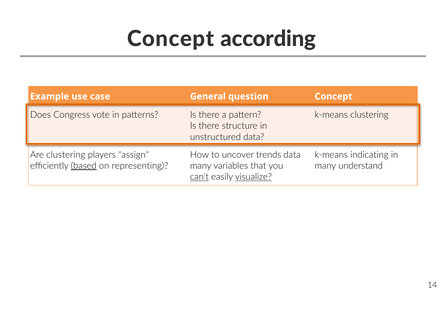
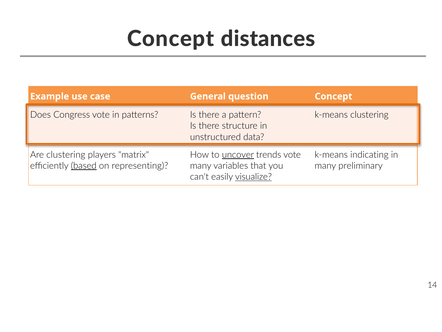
according: according -> distances
assign: assign -> matrix
uncover underline: none -> present
trends data: data -> vote
understand: understand -> preliminary
can't underline: present -> none
